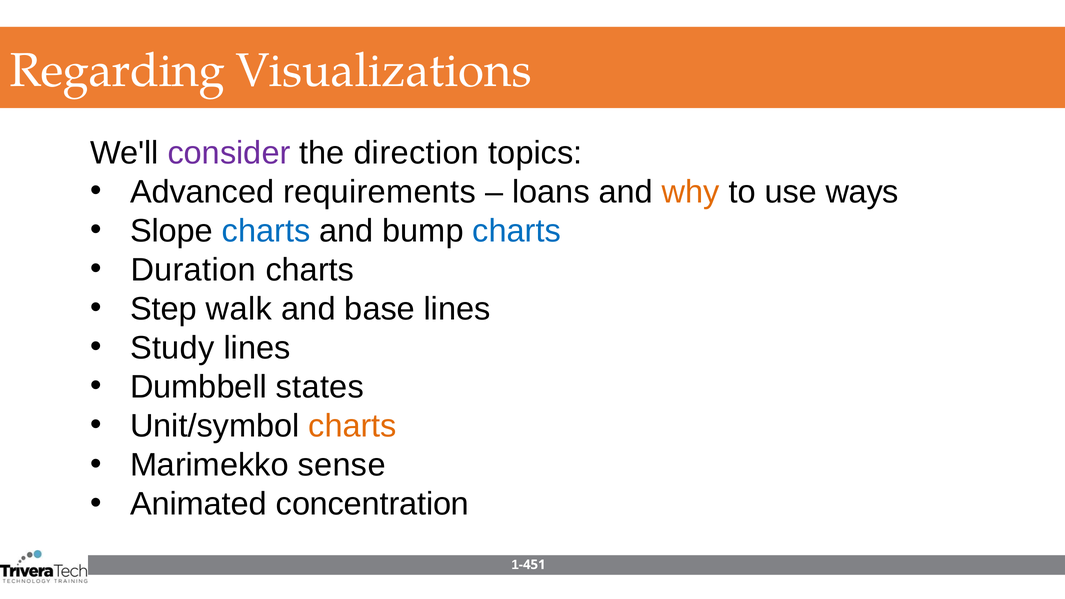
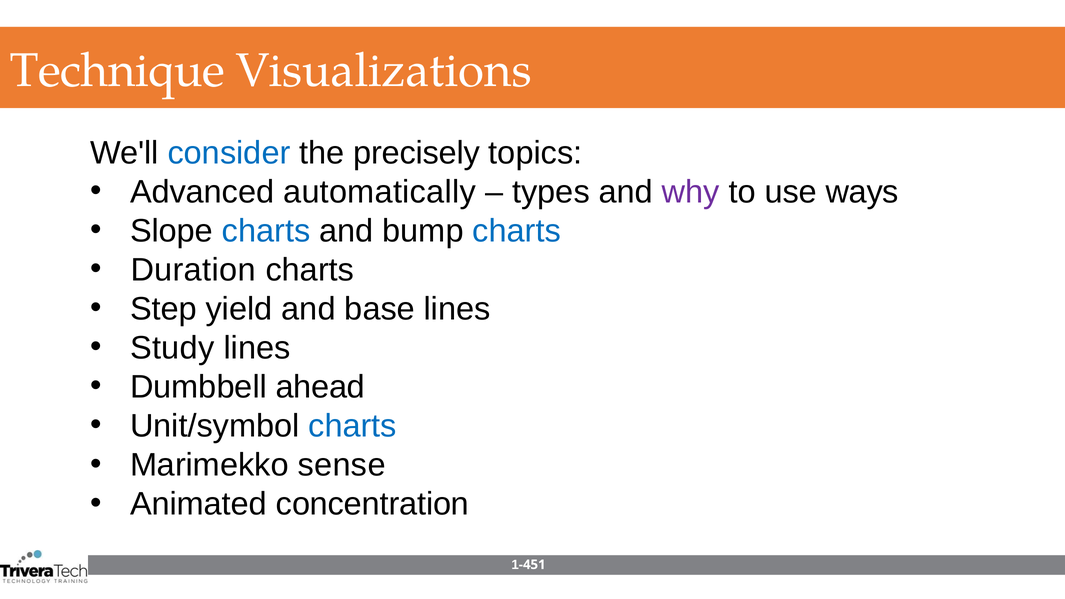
Regarding: Regarding -> Technique
consider colour: purple -> blue
direction: direction -> precisely
requirements: requirements -> automatically
loans: loans -> types
why colour: orange -> purple
walk: walk -> yield
states: states -> ahead
charts at (353, 426) colour: orange -> blue
